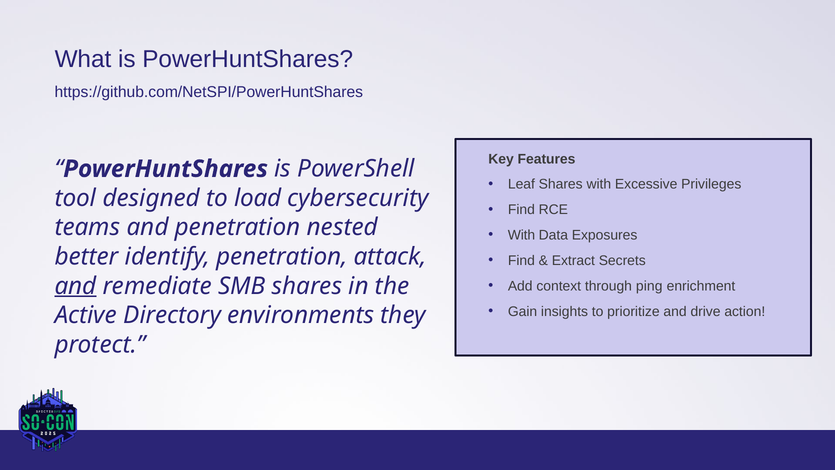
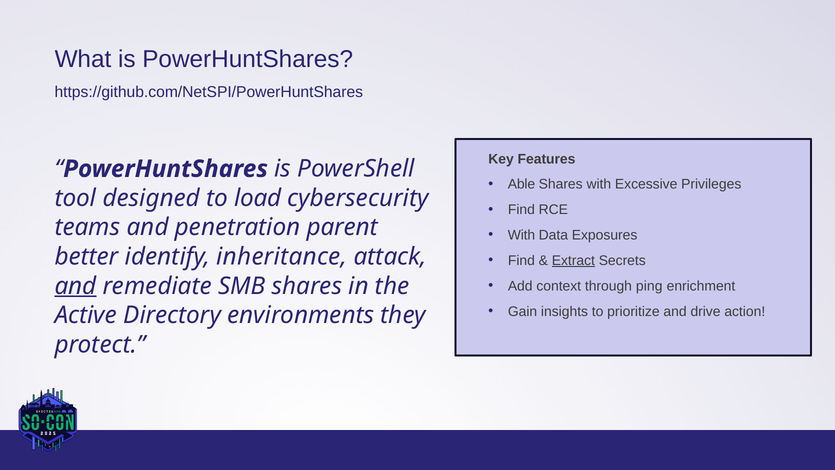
Leaf: Leaf -> Able
nested: nested -> parent
identify penetration: penetration -> inheritance
Extract underline: none -> present
